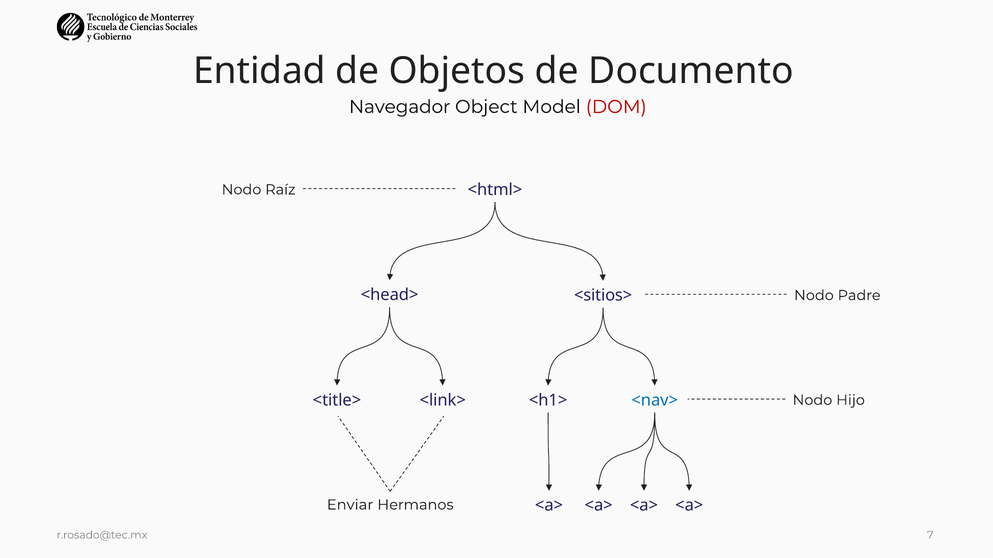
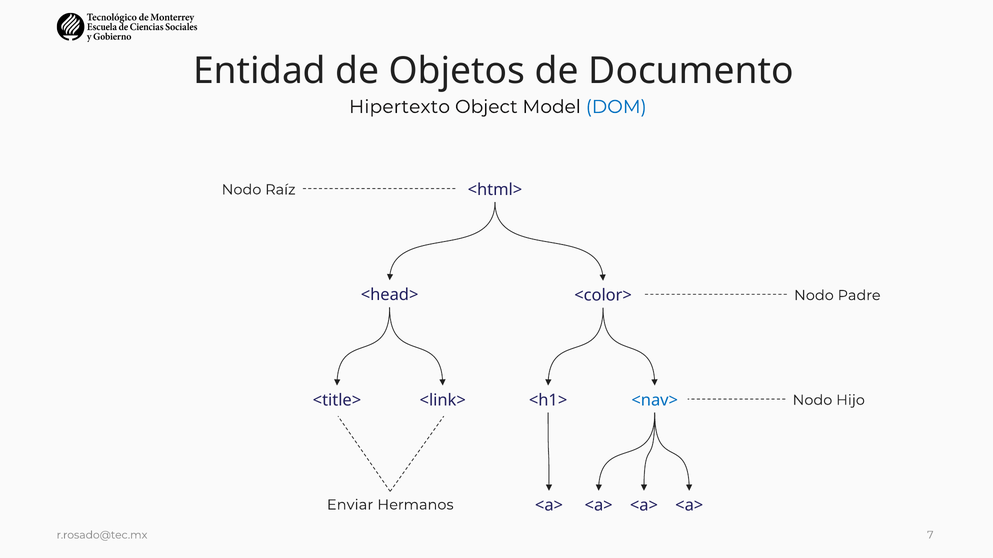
Navegador: Navegador -> Hipertexto
DOM colour: red -> blue
<sitios>: <sitios> -> <color>
